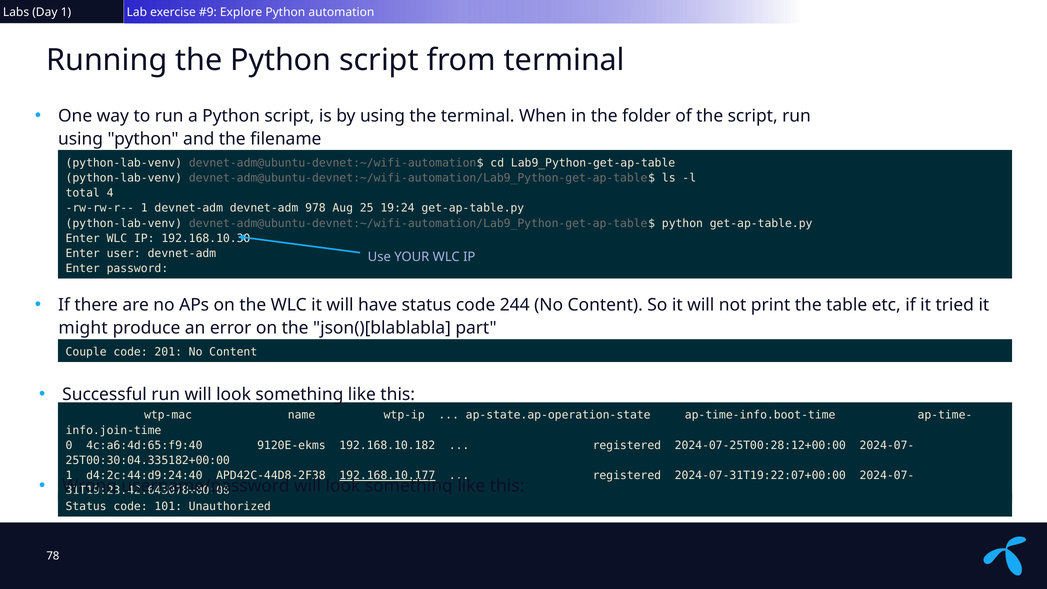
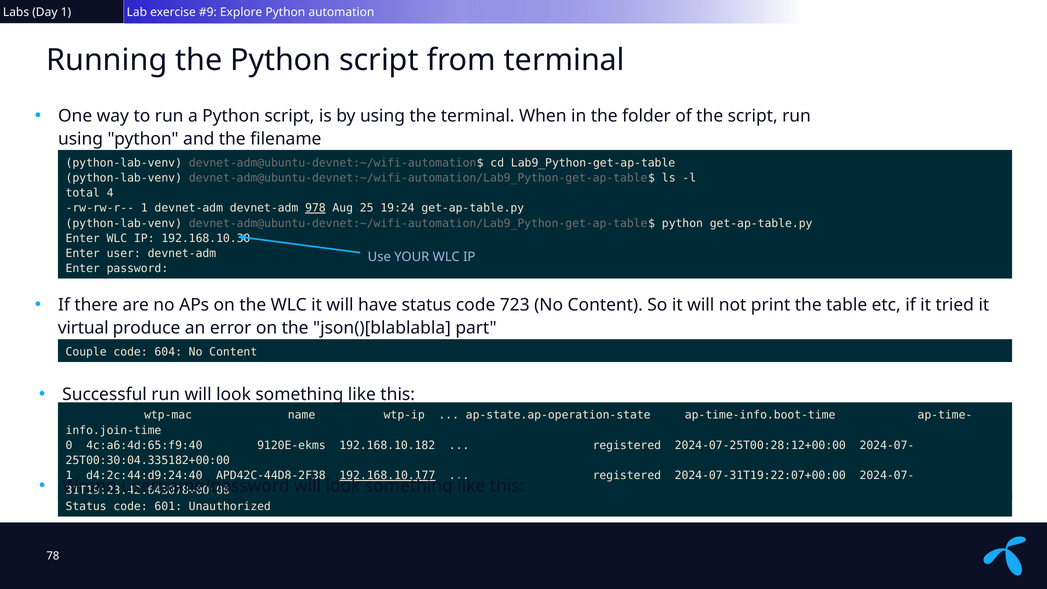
978 underline: none -> present
244: 244 -> 723
might: might -> virtual
201: 201 -> 604
101: 101 -> 601
